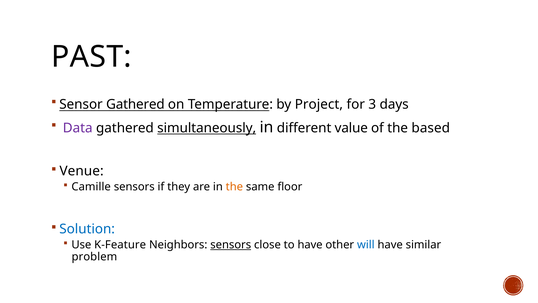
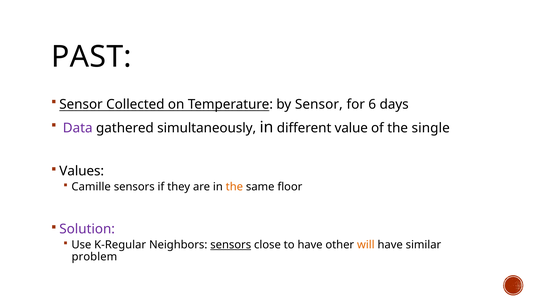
Sensor Gathered: Gathered -> Collected
by Project: Project -> Sensor
3: 3 -> 6
simultaneously underline: present -> none
based: based -> single
Venue: Venue -> Values
Solution colour: blue -> purple
K-Feature: K-Feature -> K-Regular
will colour: blue -> orange
